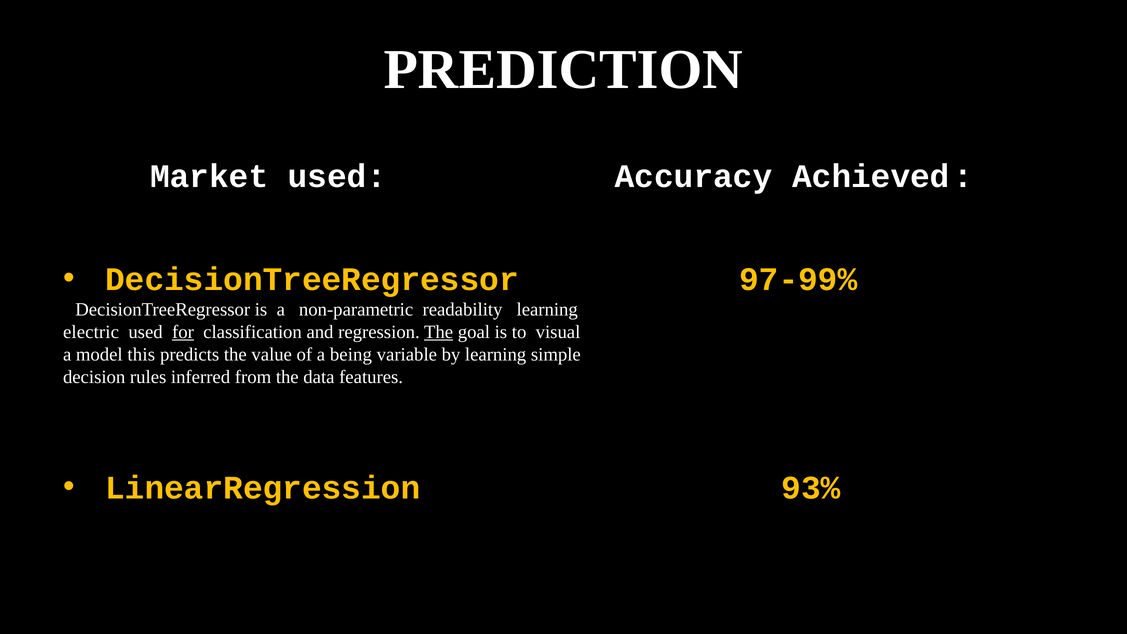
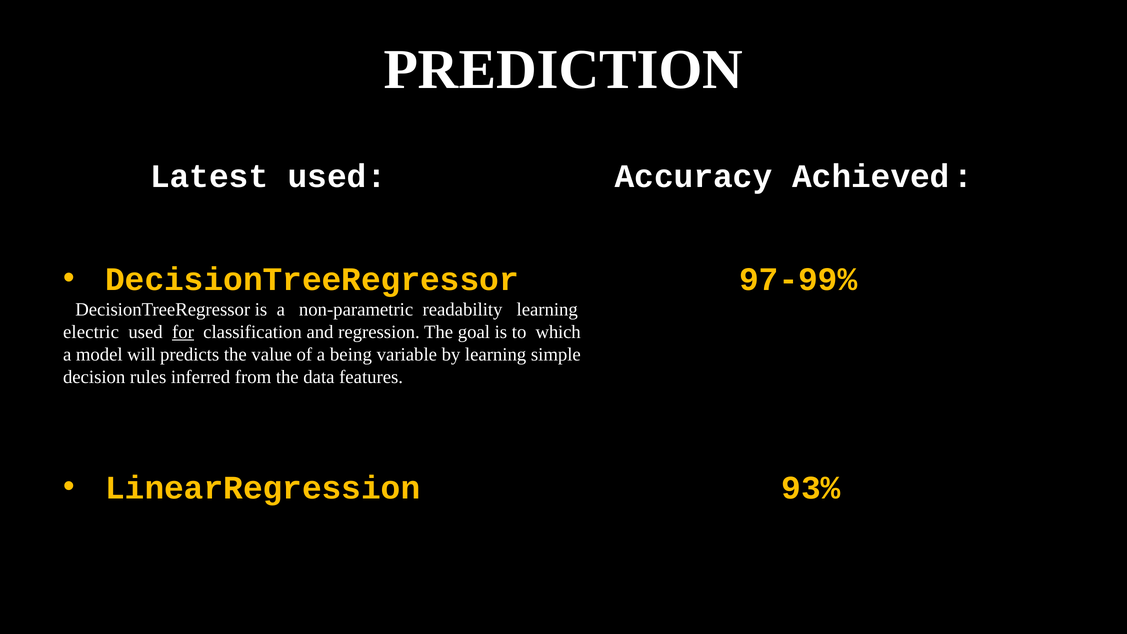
Market: Market -> Latest
The at (439, 332) underline: present -> none
visual: visual -> which
this: this -> will
